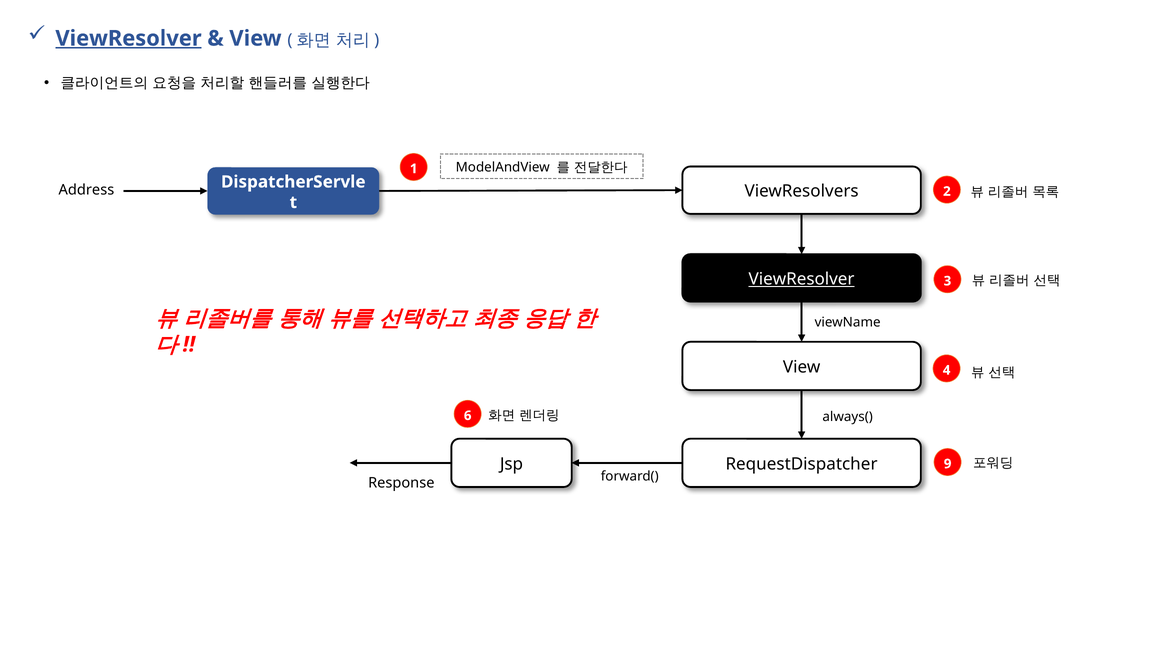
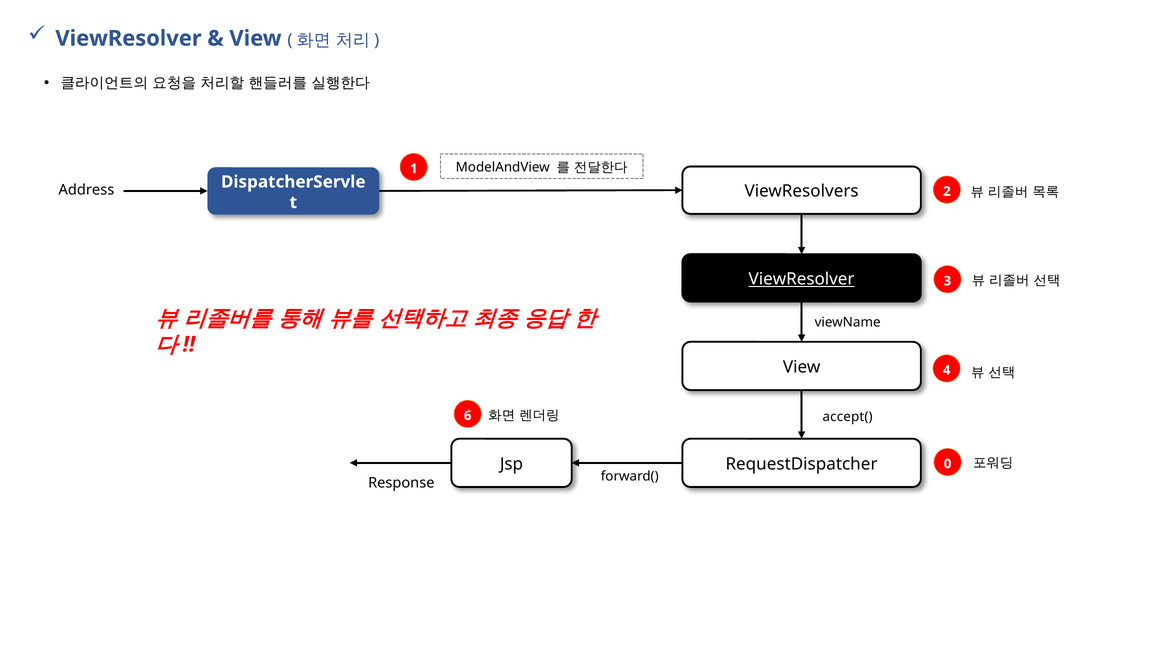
ViewResolver at (129, 38) underline: present -> none
always(: always( -> accept(
9: 9 -> 0
